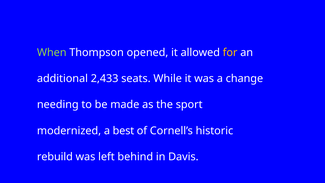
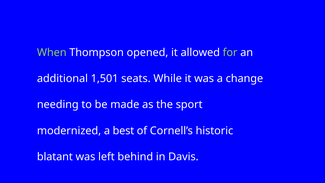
for colour: yellow -> light green
2,433: 2,433 -> 1,501
rebuild: rebuild -> blatant
